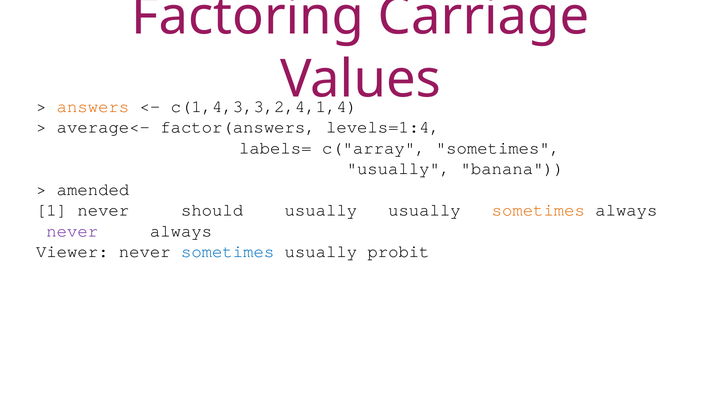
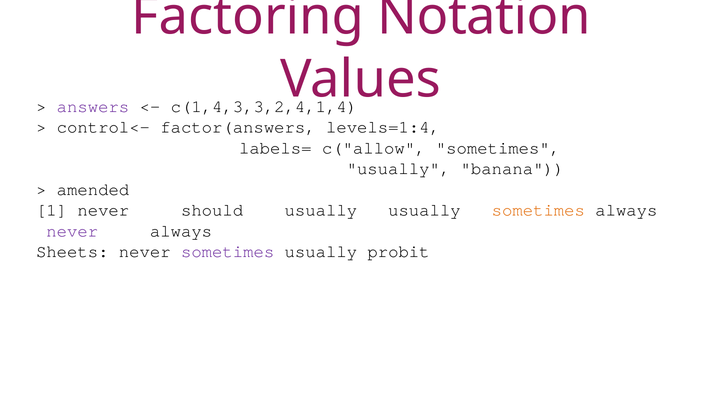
Carriage: Carriage -> Notation
answers colour: orange -> purple
average<-: average<- -> control<-
c("array: c("array -> c("allow
Viewer: Viewer -> Sheets
sometimes at (228, 251) colour: blue -> purple
